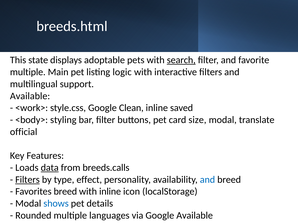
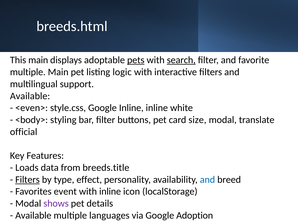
This state: state -> main
pets underline: none -> present
<work>: <work> -> <even>
Google Clean: Clean -> Inline
saved: saved -> white
data underline: present -> none
breeds.calls: breeds.calls -> breeds.title
Favorites breed: breed -> event
shows colour: blue -> purple
Rounded at (33, 215): Rounded -> Available
Google Available: Available -> Adoption
